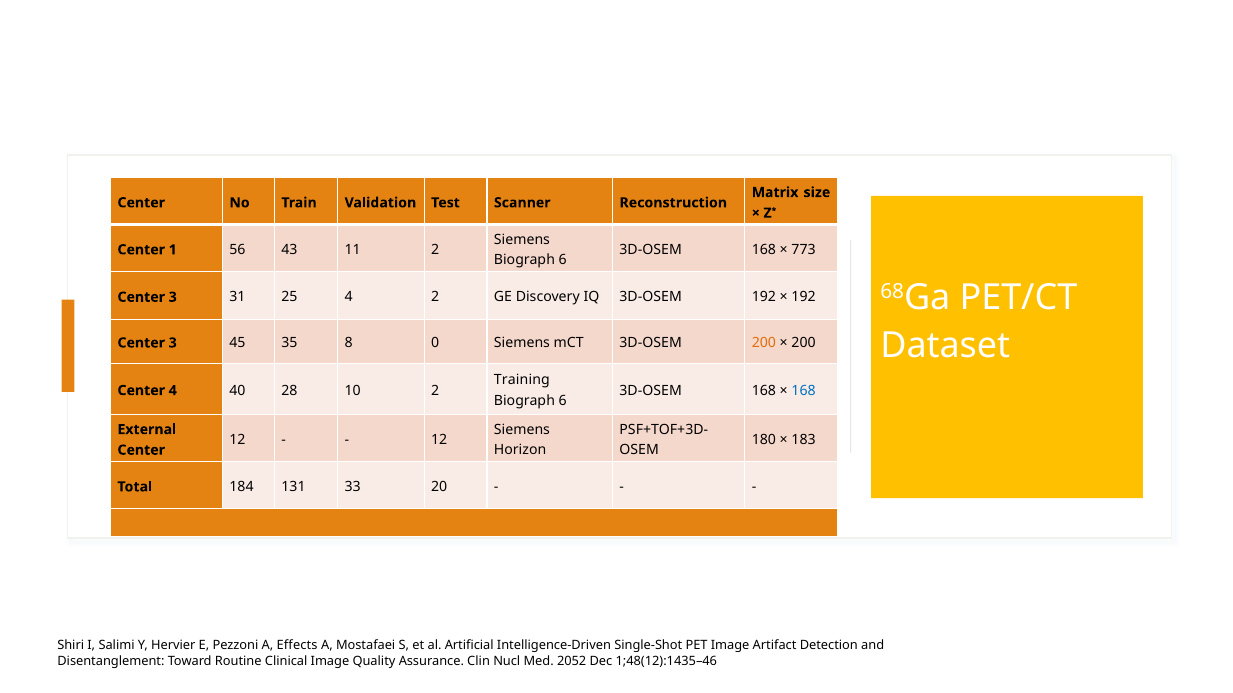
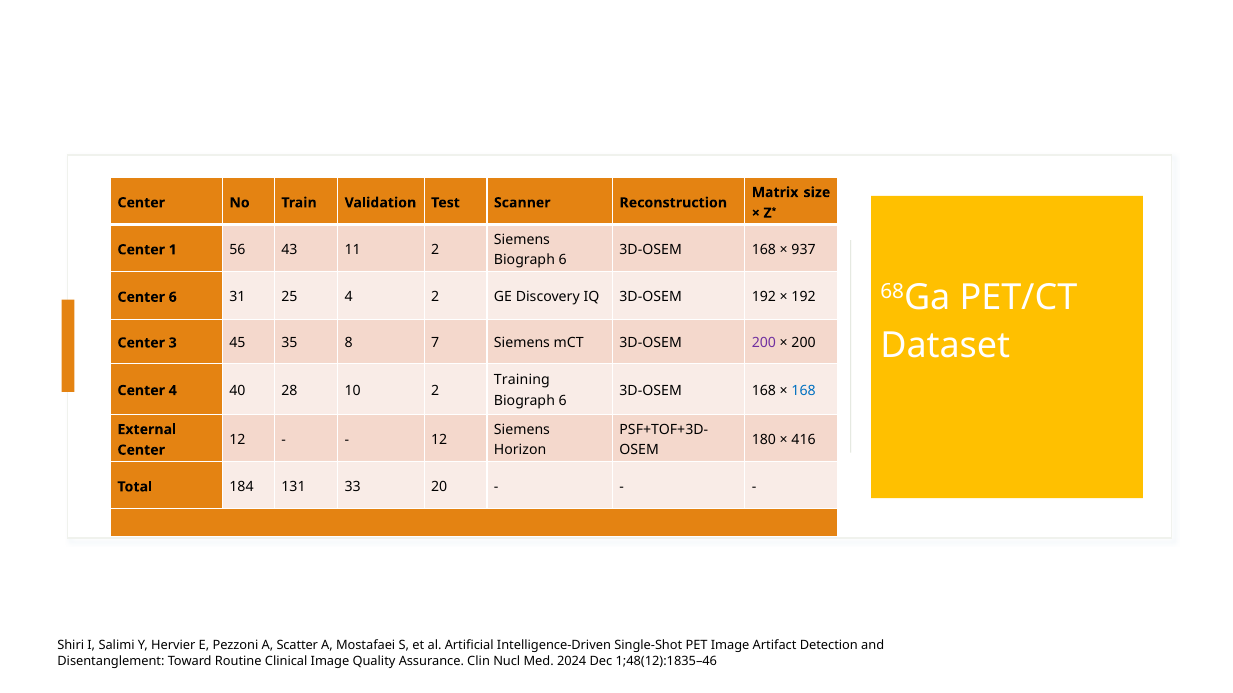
773: 773 -> 937
3 at (173, 297): 3 -> 6
0: 0 -> 7
200 at (764, 343) colour: orange -> purple
183: 183 -> 416
Effects: Effects -> Scatter
2052: 2052 -> 2024
1;48(12):1435–46: 1;48(12):1435–46 -> 1;48(12):1835–46
